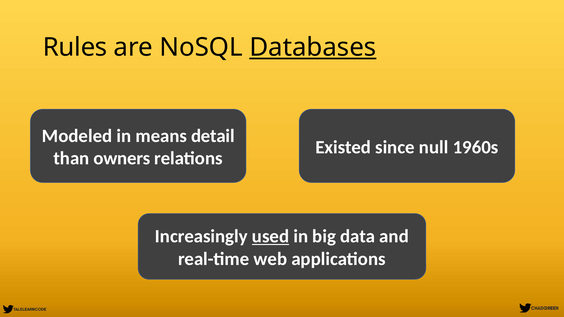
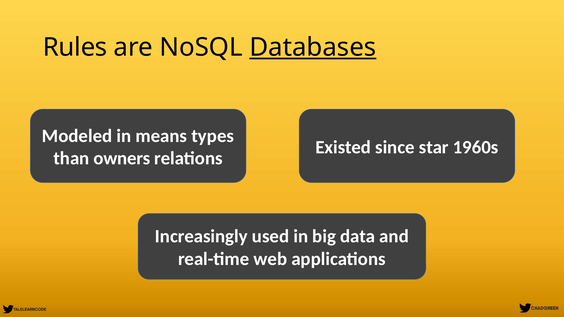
detail: detail -> types
null: null -> star
used underline: present -> none
